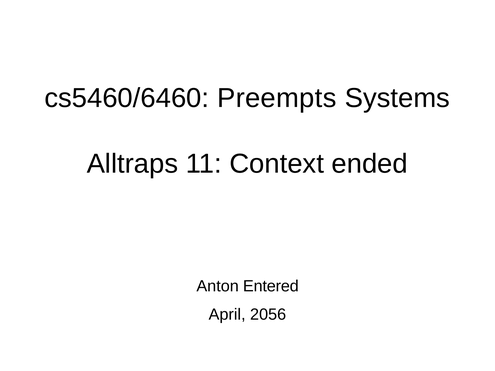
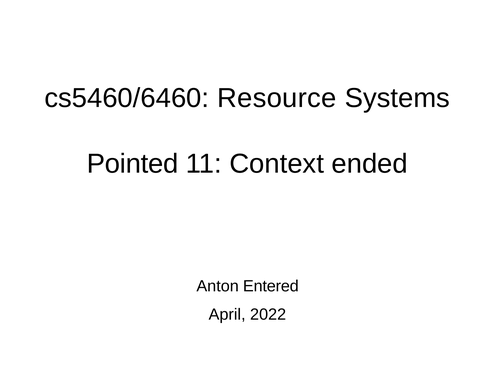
Preempts: Preempts -> Resource
Alltraps: Alltraps -> Pointed
2056: 2056 -> 2022
